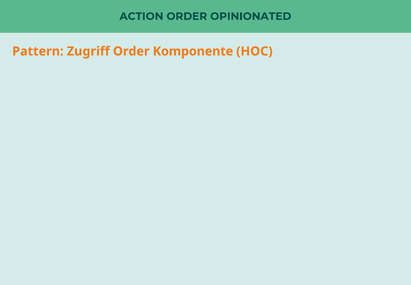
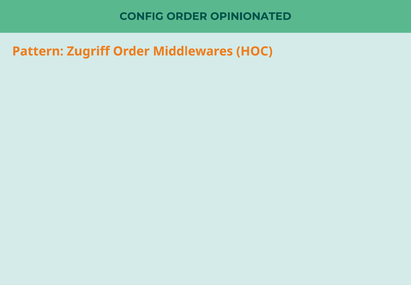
ACTION: ACTION -> CONFIG
Komponente: Komponente -> Middlewares
